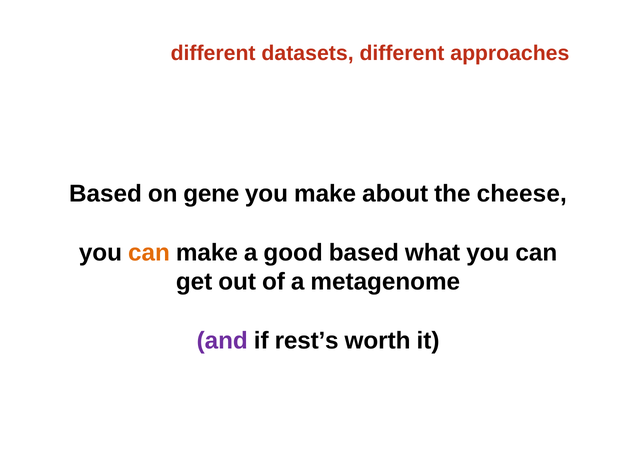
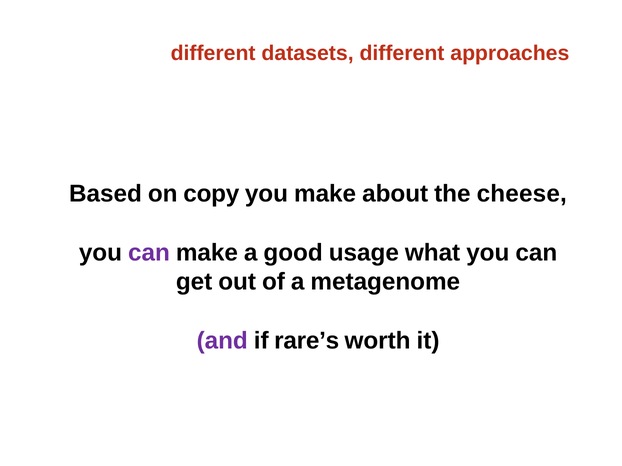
gene: gene -> copy
can at (149, 253) colour: orange -> purple
good based: based -> usage
rest’s: rest’s -> rare’s
